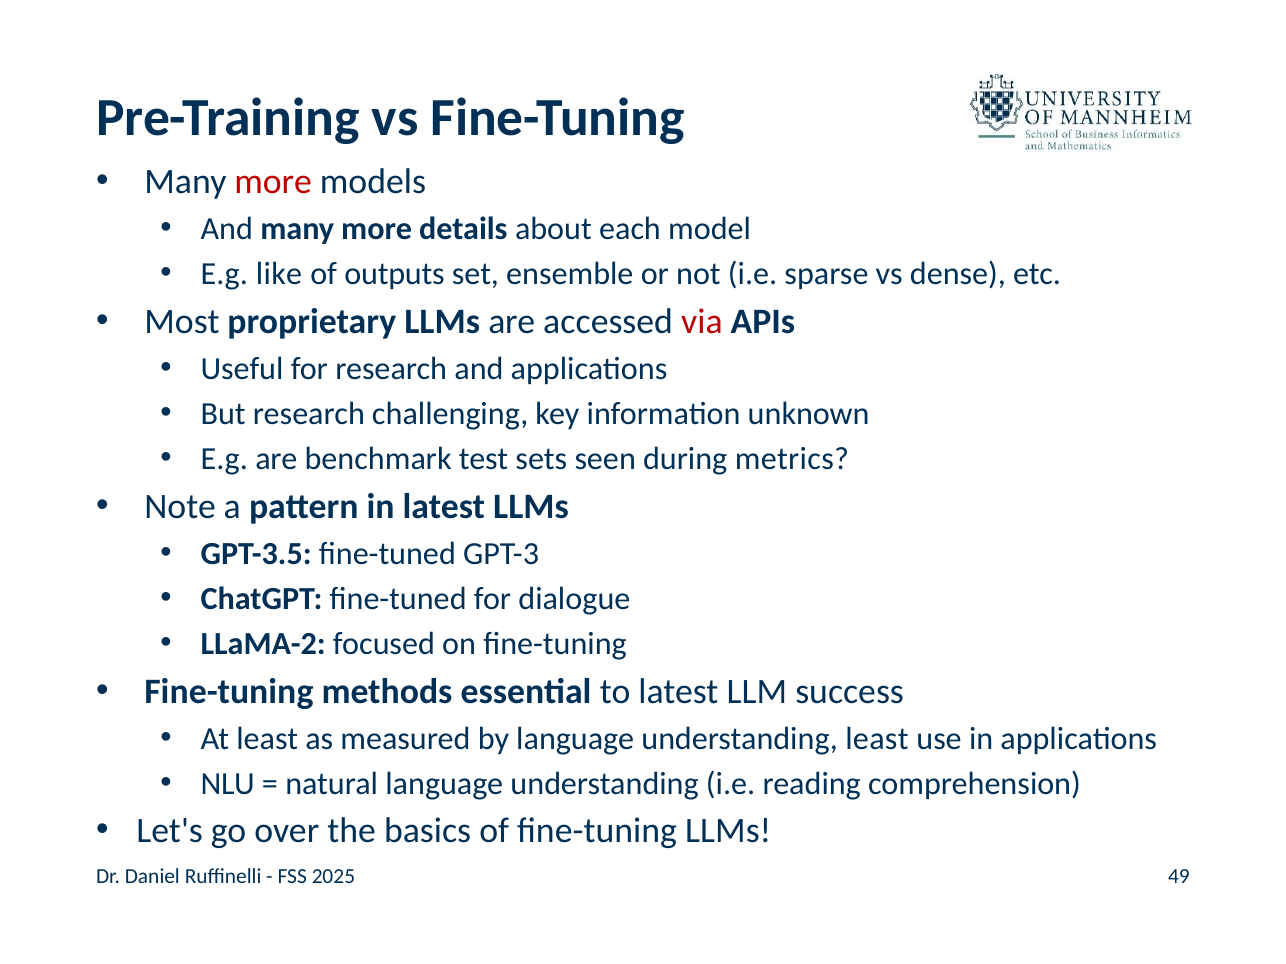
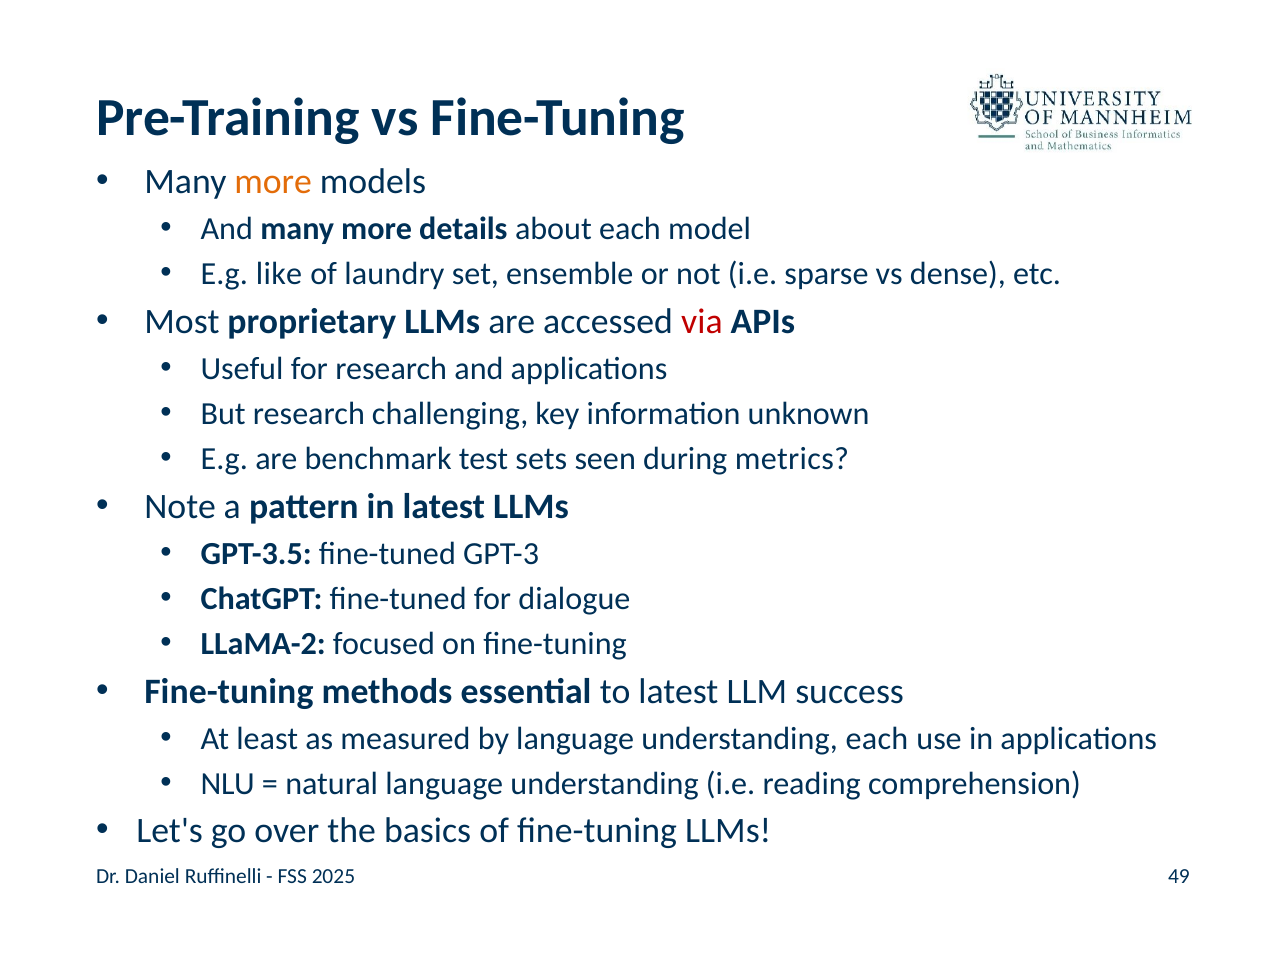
more at (273, 182) colour: red -> orange
outputs: outputs -> laundry
understanding least: least -> each
